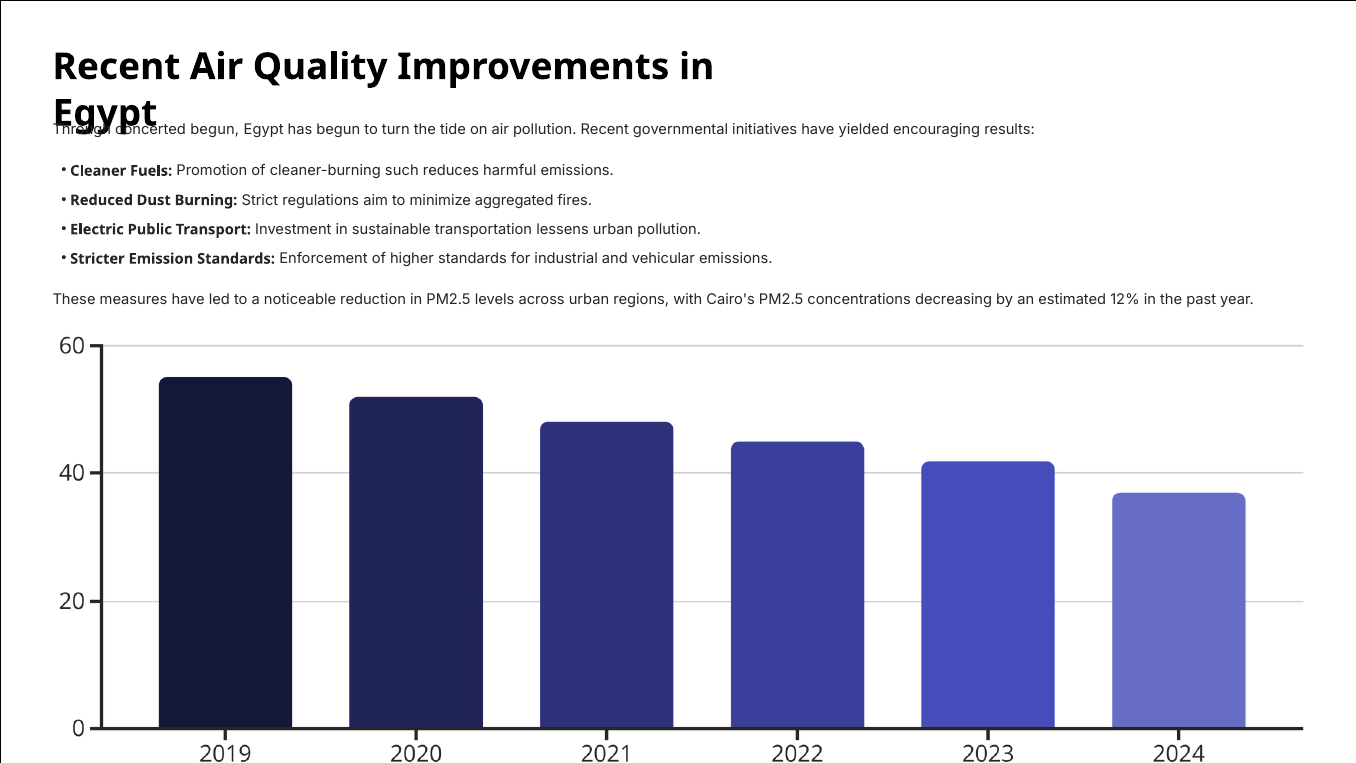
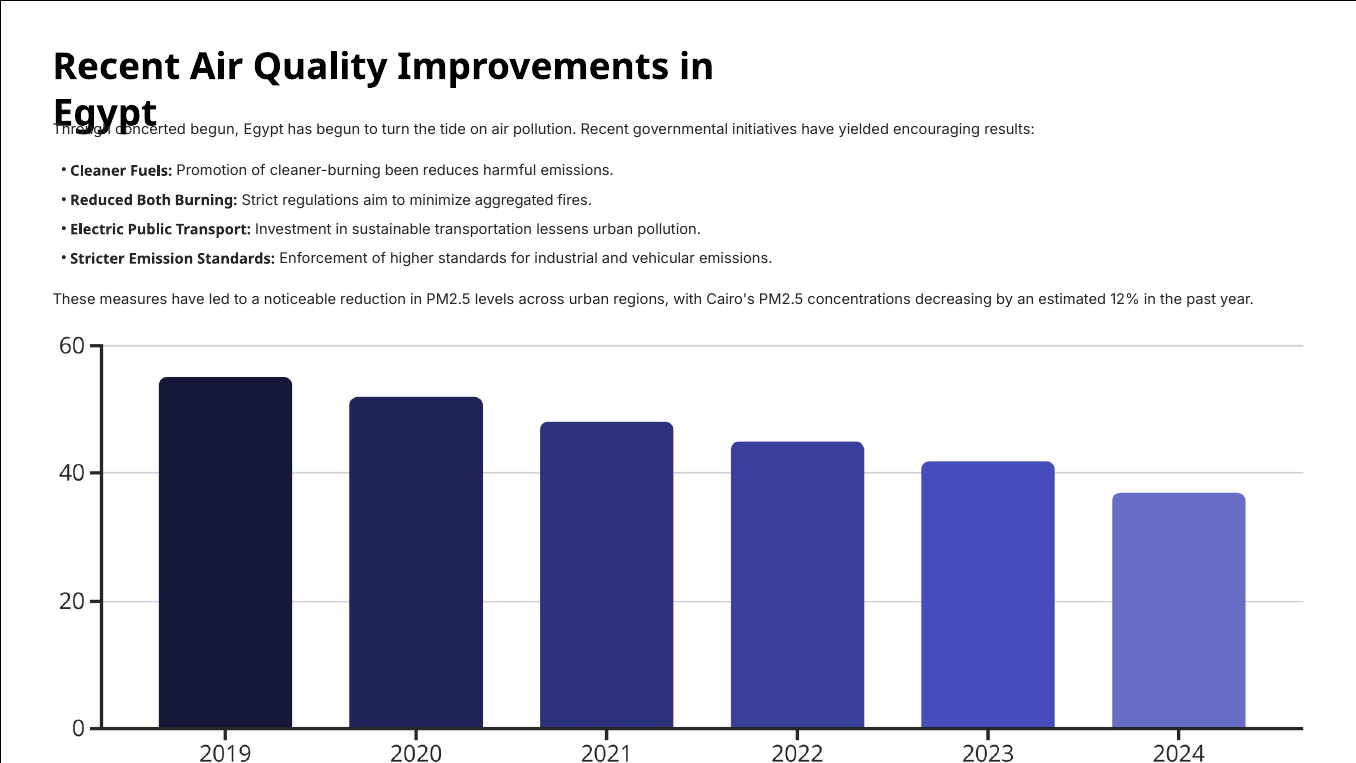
such: such -> been
Dust: Dust -> Both
